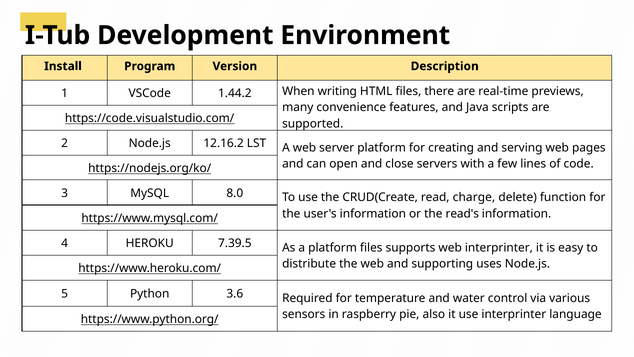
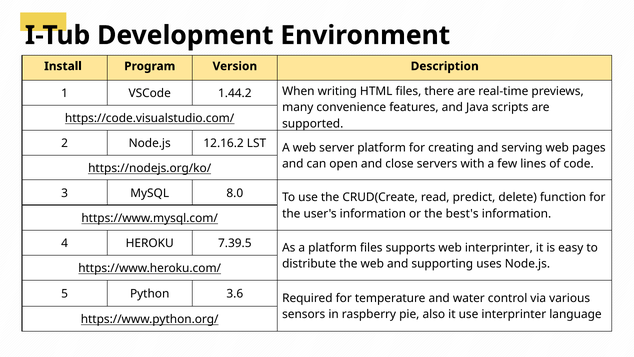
charge: charge -> predict
read's: read's -> best's
